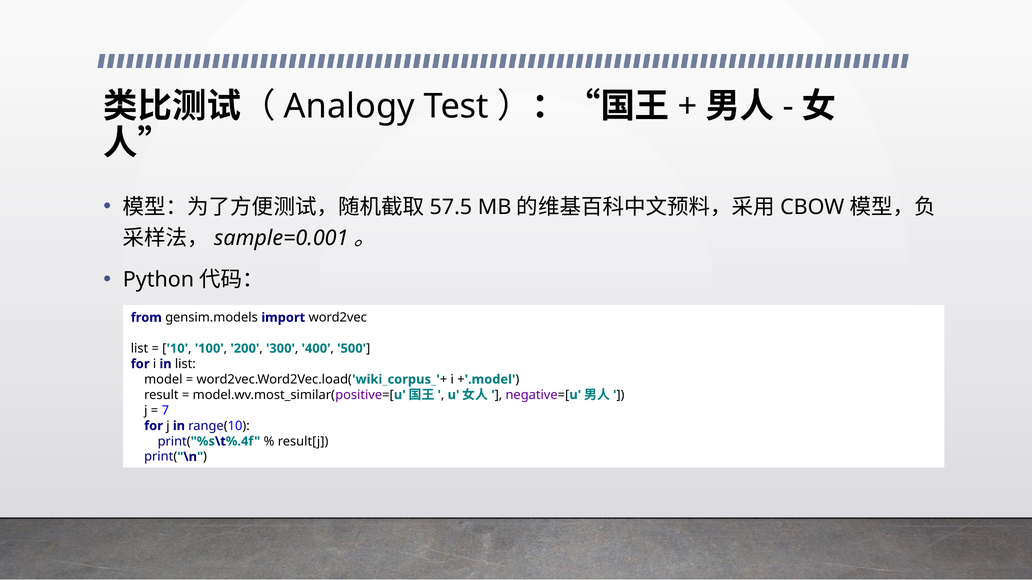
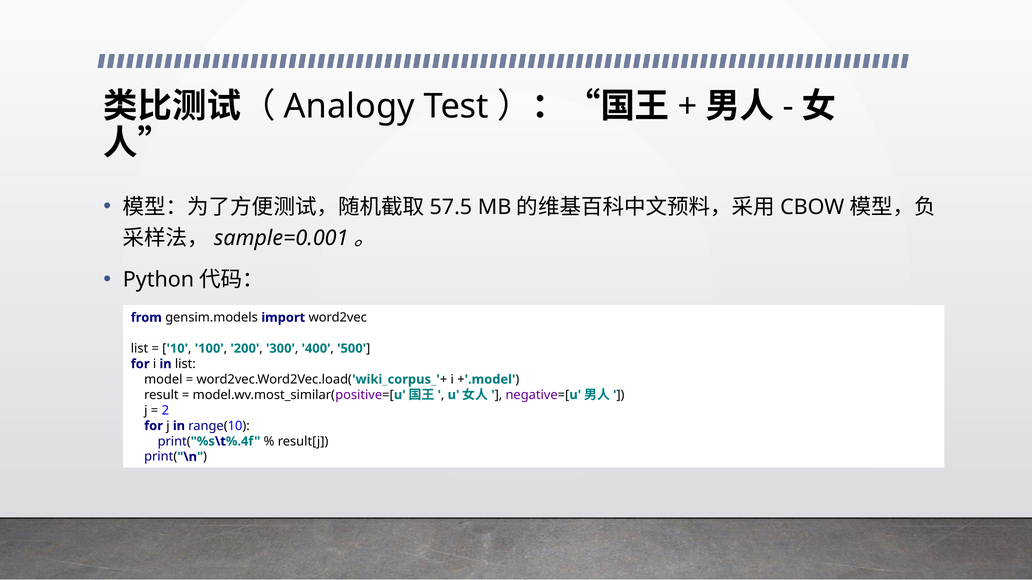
7: 7 -> 2
